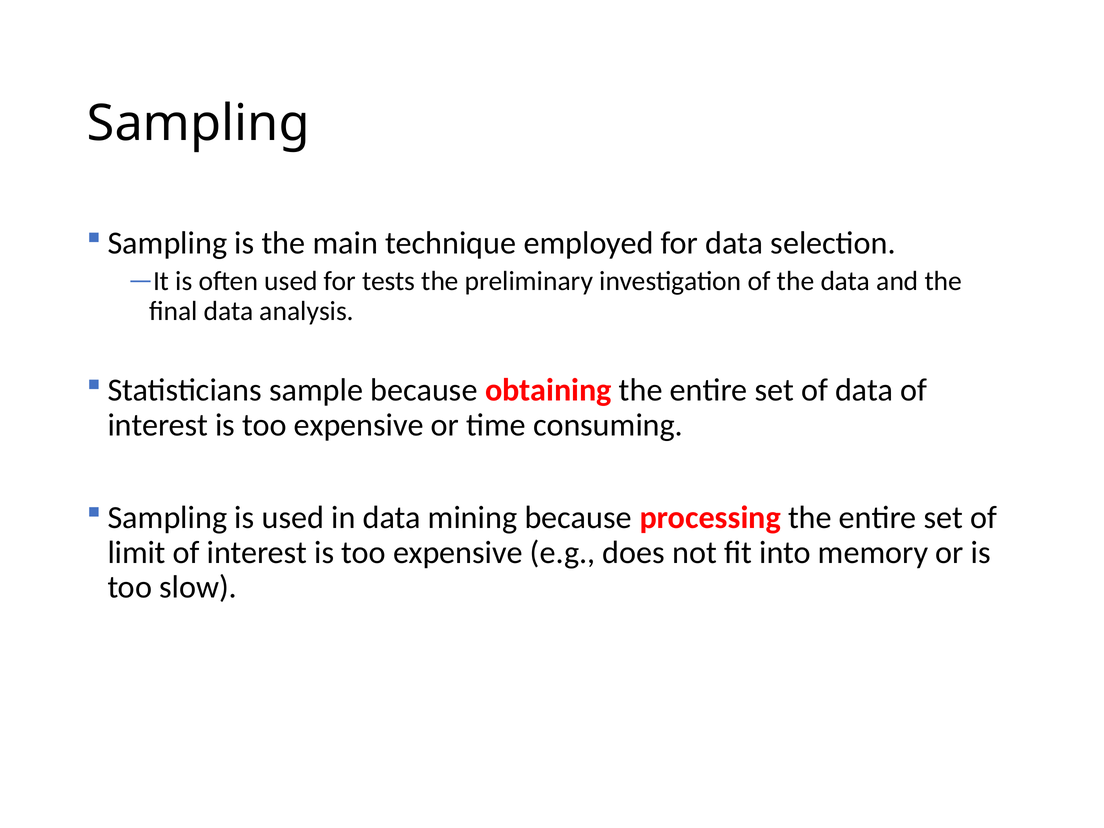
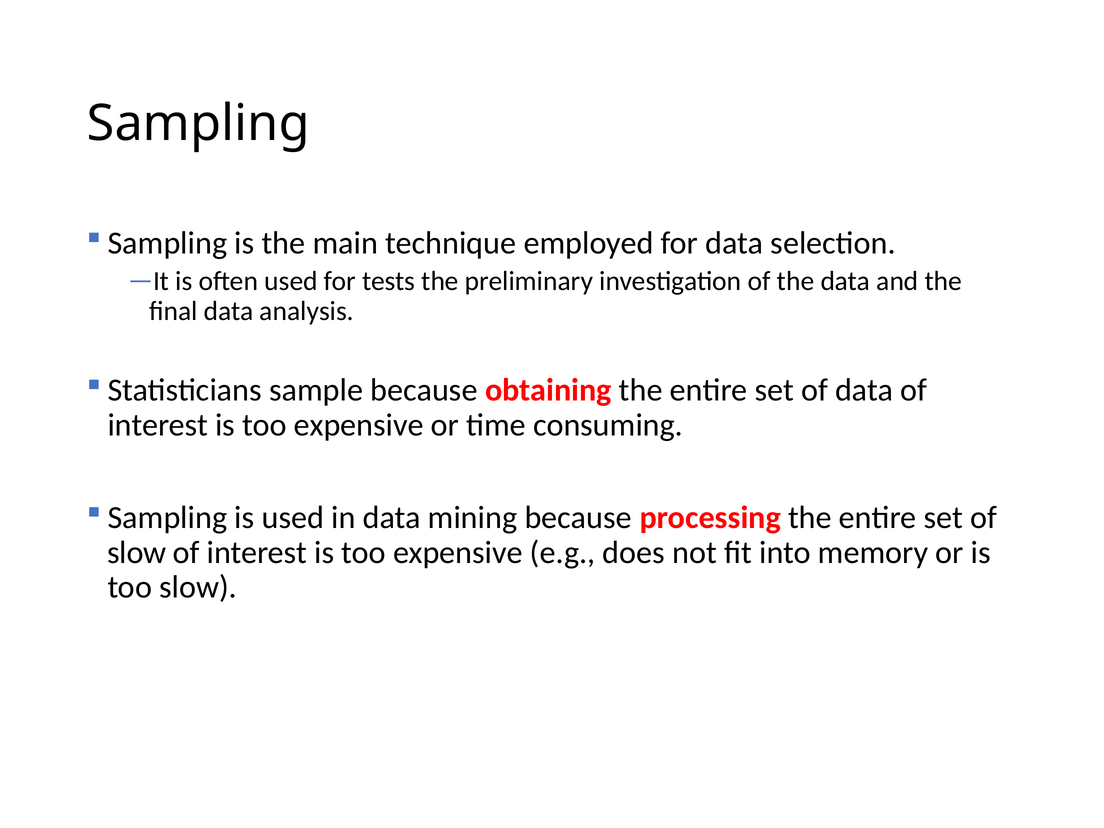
limit at (137, 552): limit -> slow
